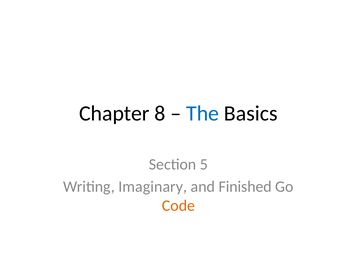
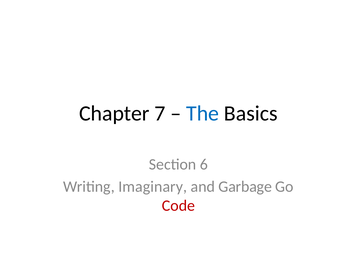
8: 8 -> 7
5: 5 -> 6
Finished: Finished -> Garbage
Code colour: orange -> red
